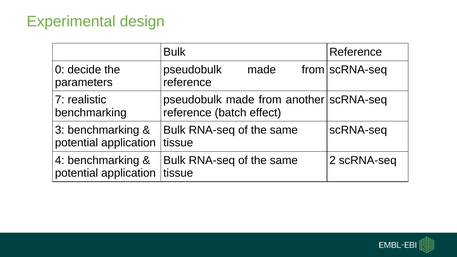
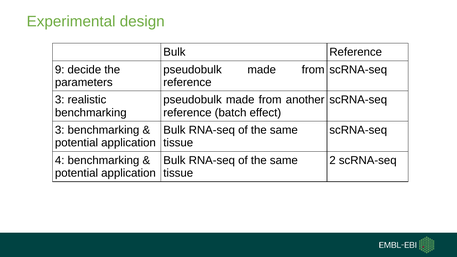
0: 0 -> 9
7 at (60, 100): 7 -> 3
